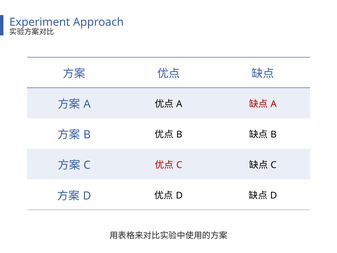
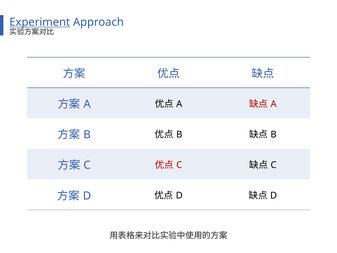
Experiment underline: none -> present
